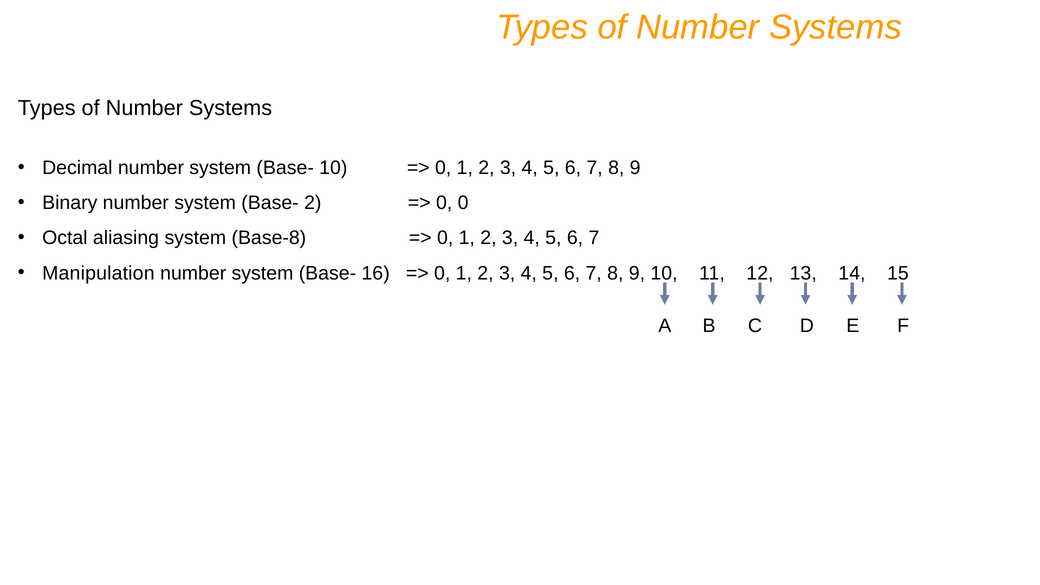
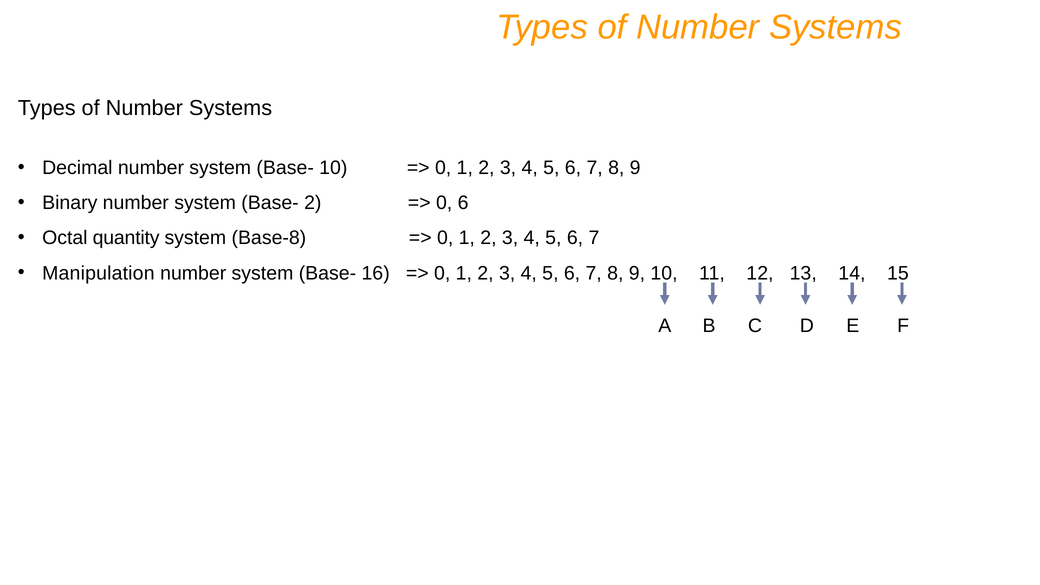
0 0: 0 -> 6
aliasing: aliasing -> quantity
